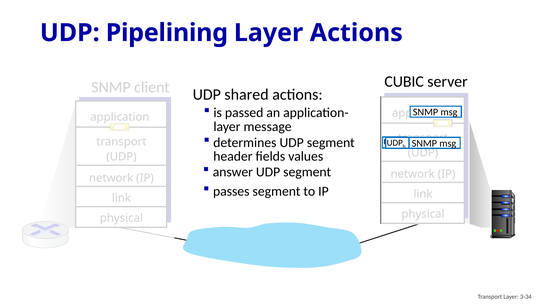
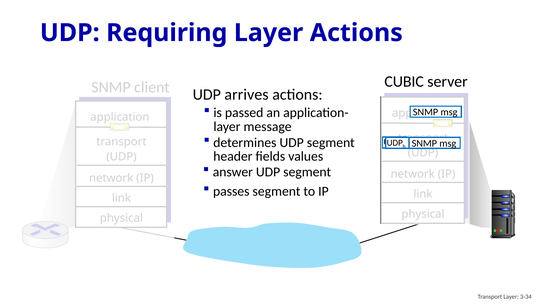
Pipelining: Pipelining -> Requiring
shared: shared -> arrives
